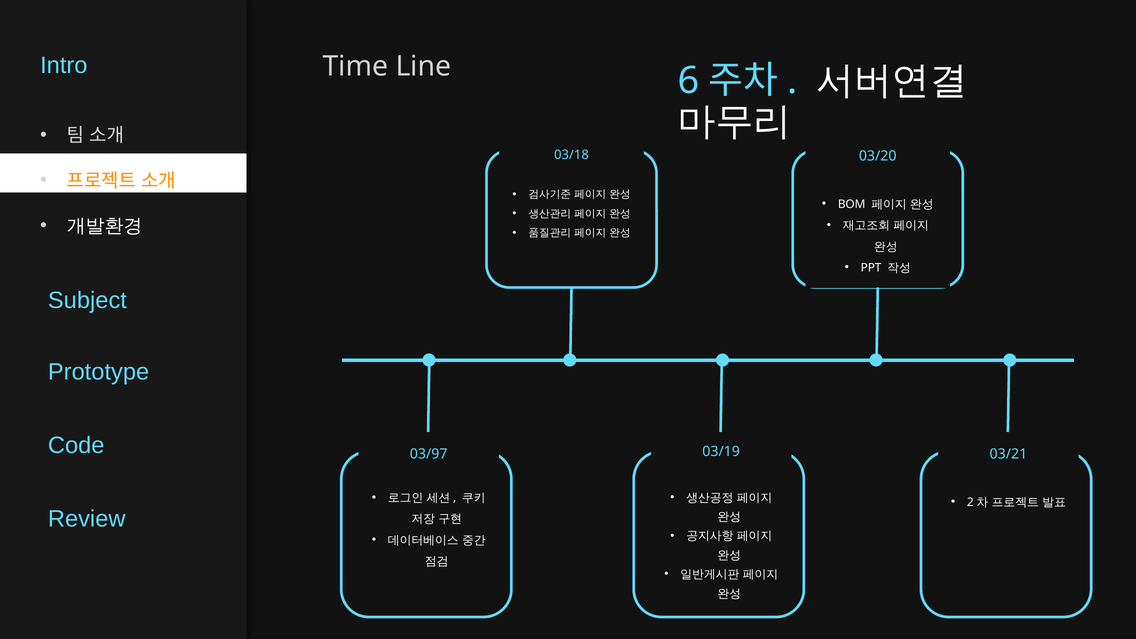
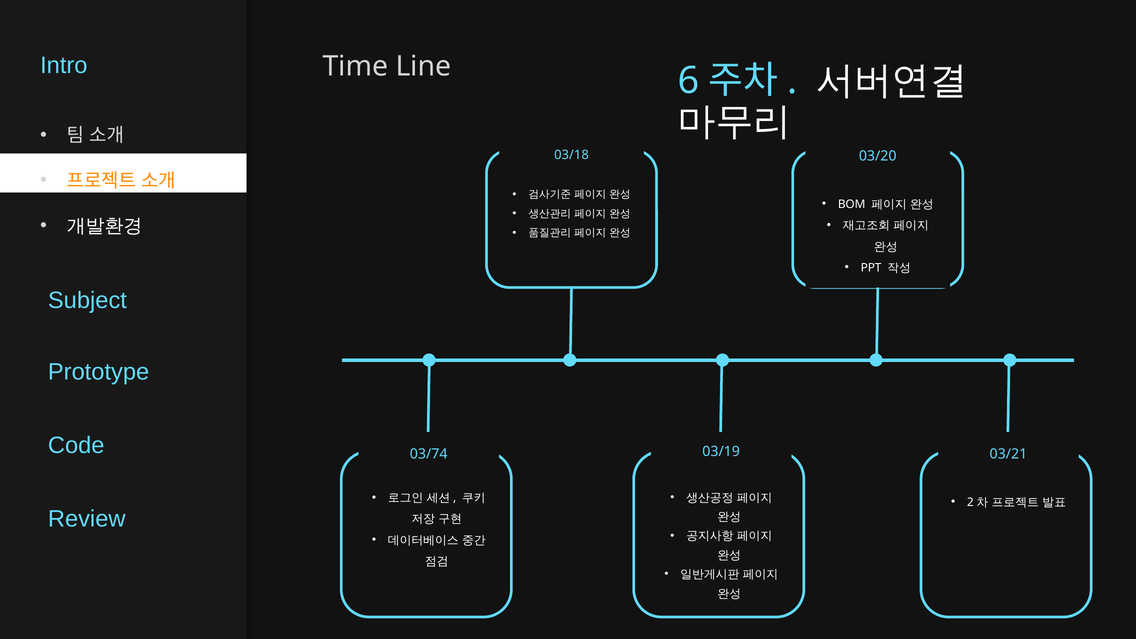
03/97: 03/97 -> 03/74
